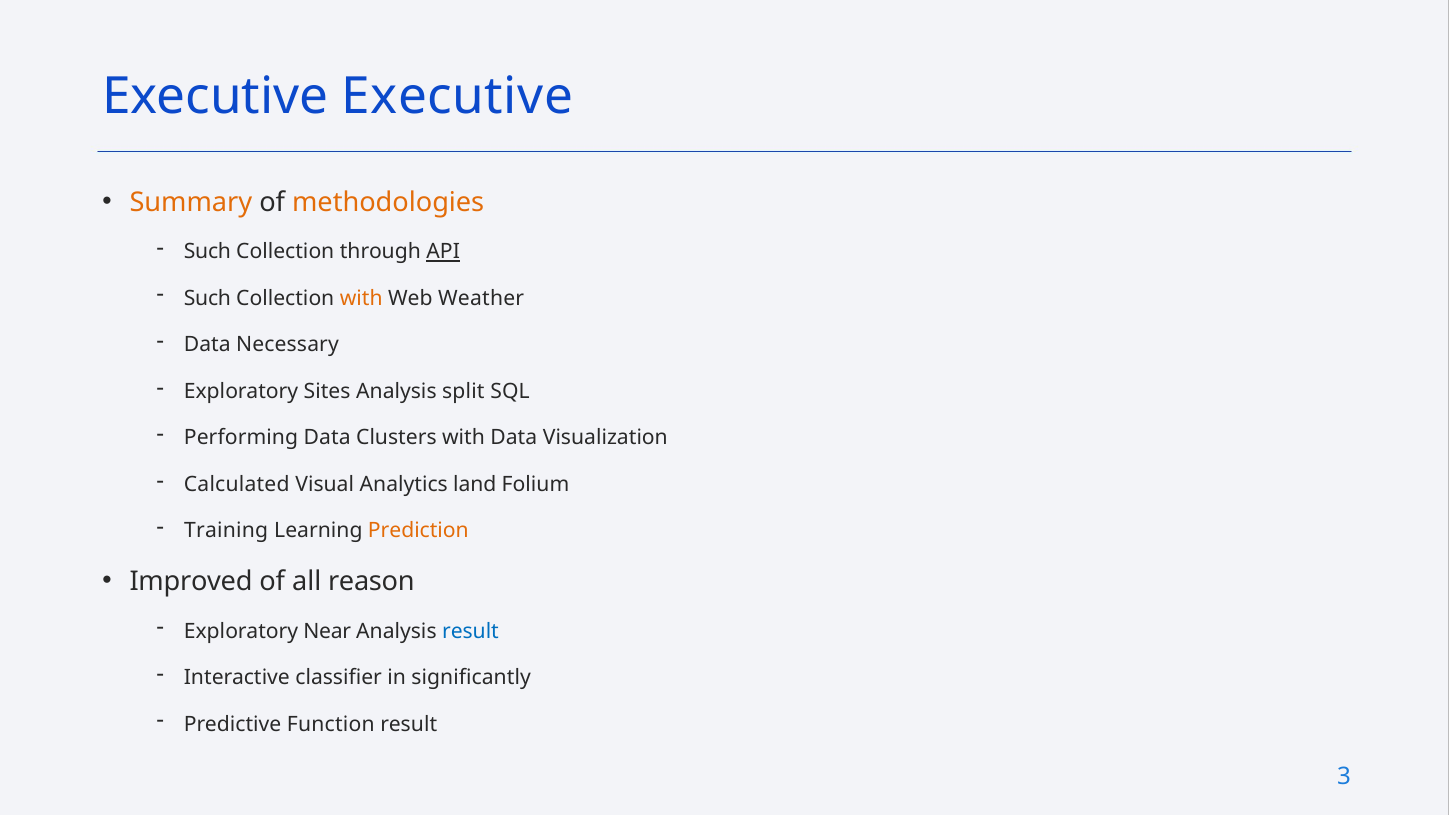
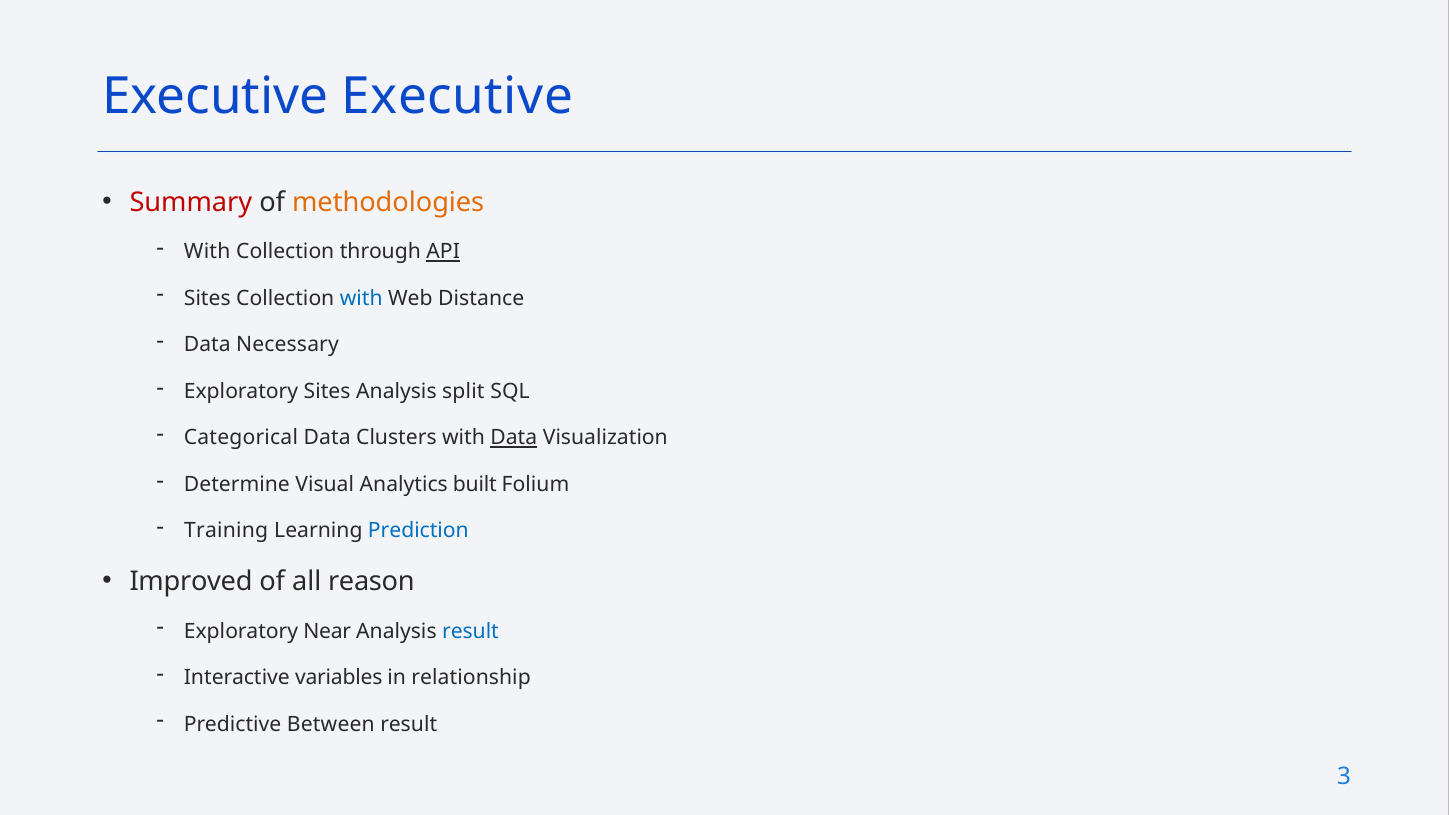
Summary colour: orange -> red
Such at (207, 252): Such -> With
Such at (207, 298): Such -> Sites
with at (361, 298) colour: orange -> blue
Weather: Weather -> Distance
Performing: Performing -> Categorical
Data at (514, 438) underline: none -> present
Calculated: Calculated -> Determine
land: land -> built
Prediction colour: orange -> blue
classifier: classifier -> variables
significantly: significantly -> relationship
Function: Function -> Between
